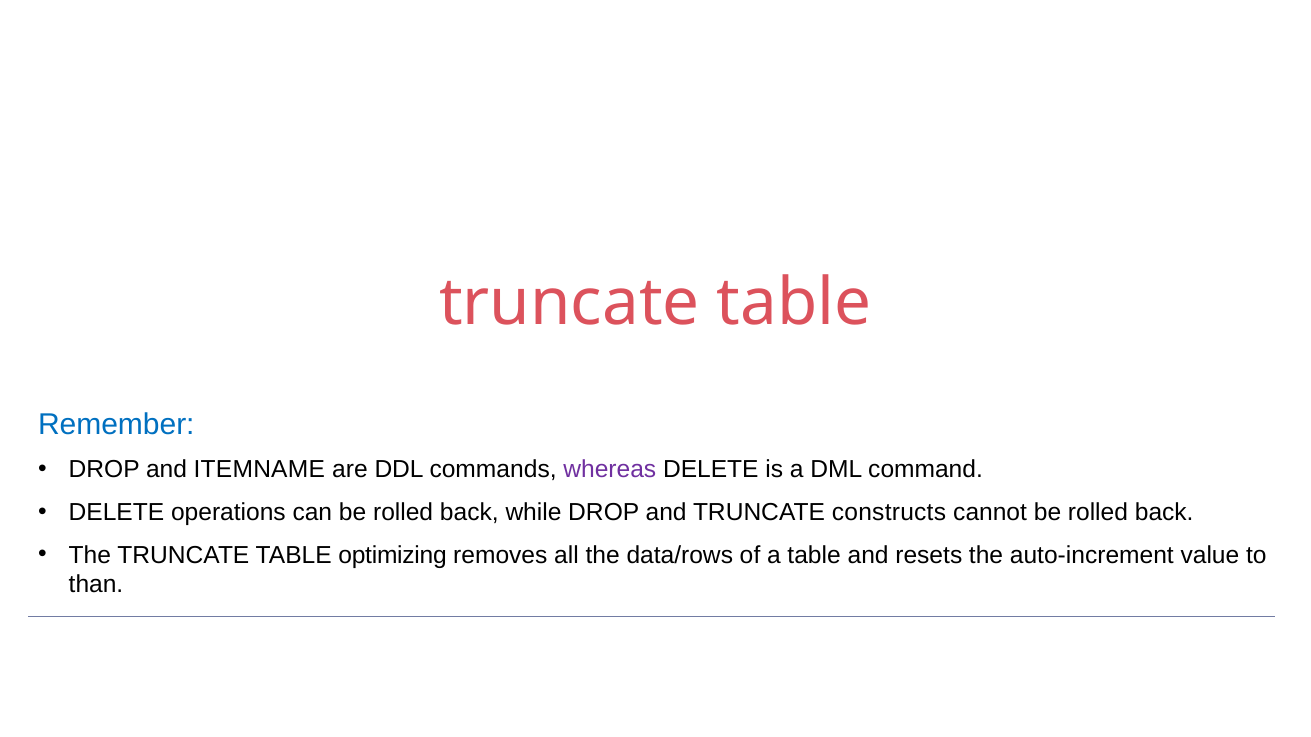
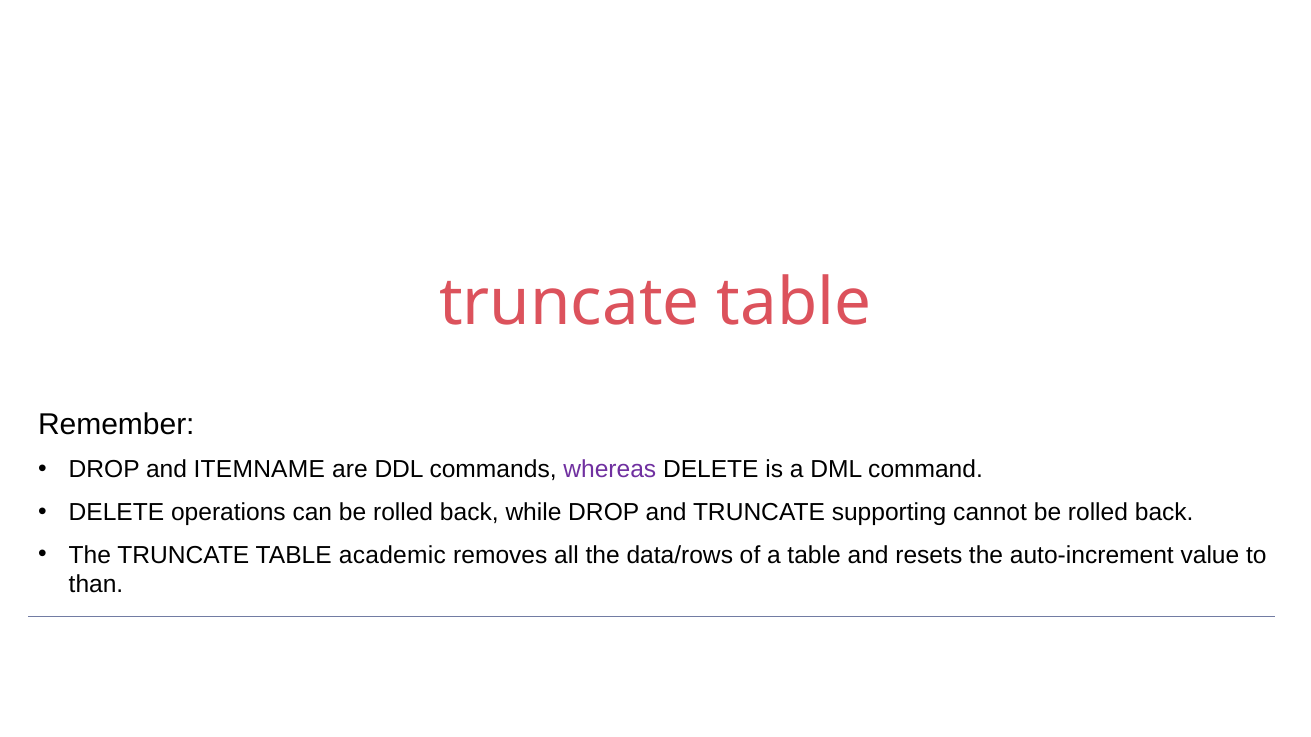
Remember colour: blue -> black
constructs: constructs -> supporting
optimizing: optimizing -> academic
